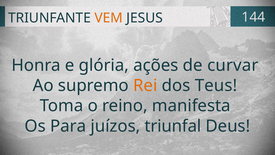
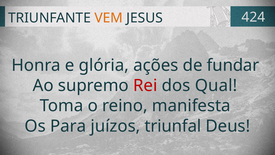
144: 144 -> 424
curvar: curvar -> fundar
Rei colour: orange -> red
Teus: Teus -> Qual
